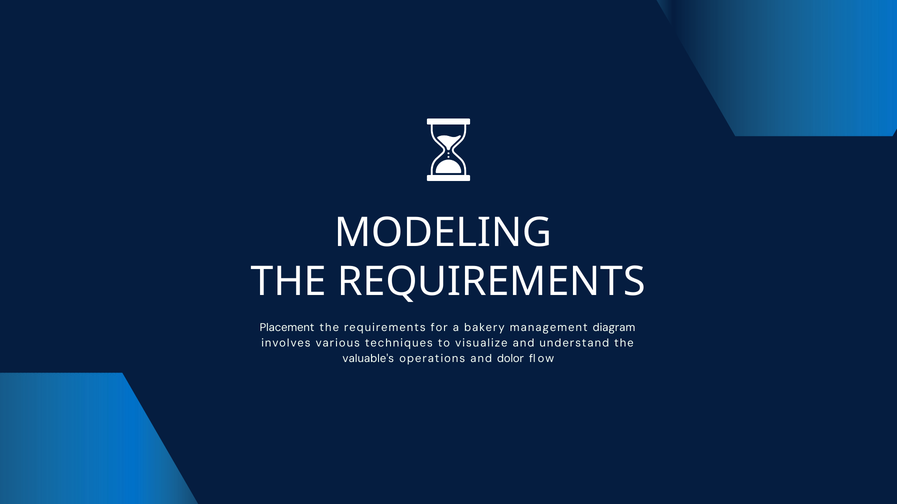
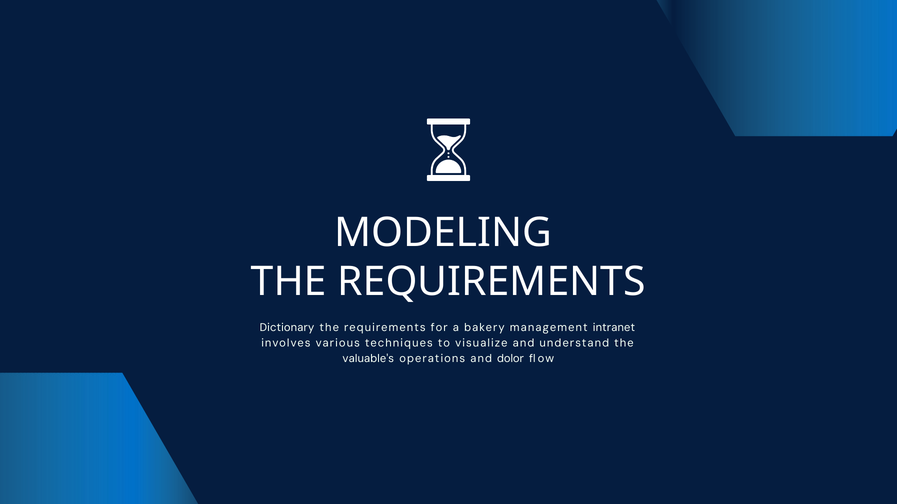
Placement: Placement -> Dictionary
diagram: diagram -> intranet
